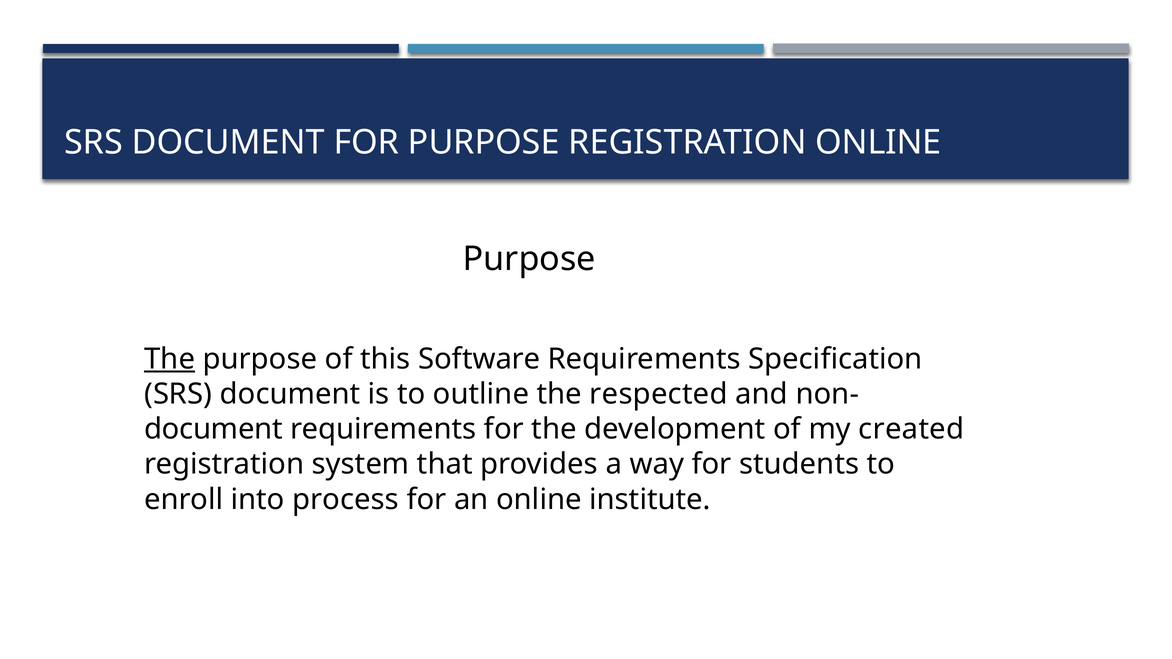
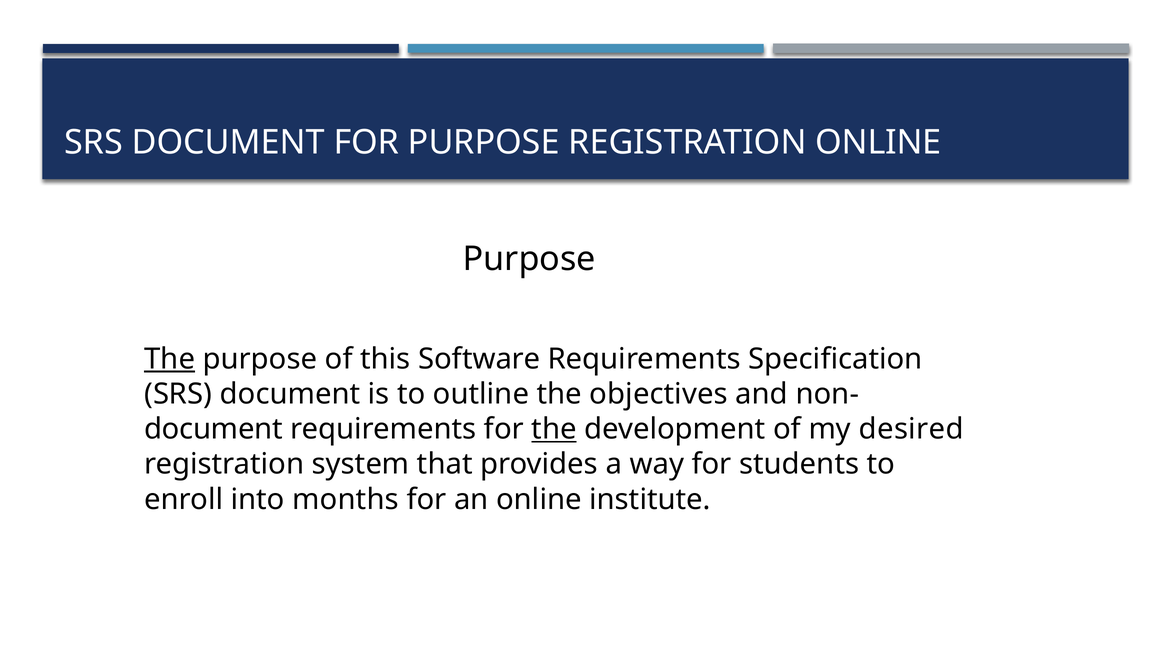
respected: respected -> objectives
the at (554, 429) underline: none -> present
created: created -> desired
process: process -> months
